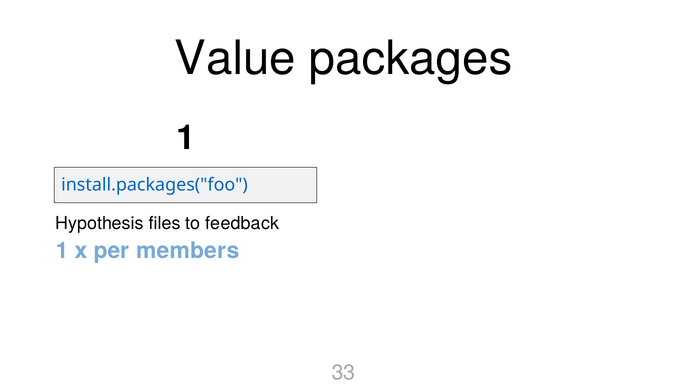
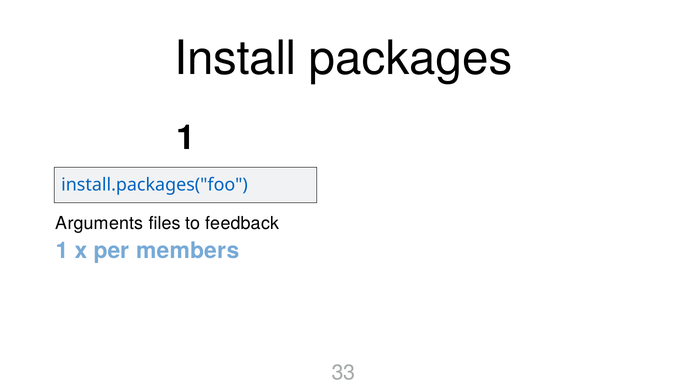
Value: Value -> Install
Hypothesis: Hypothesis -> Arguments
